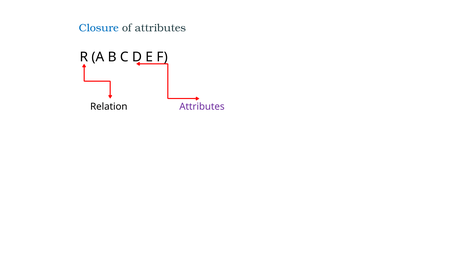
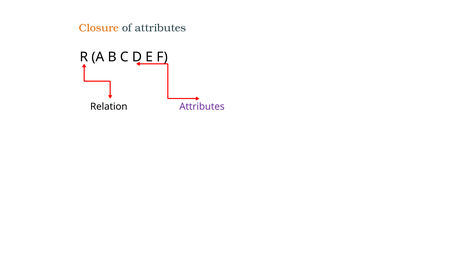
Closure colour: blue -> orange
